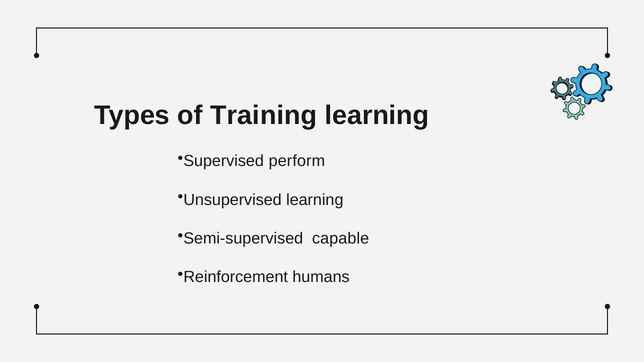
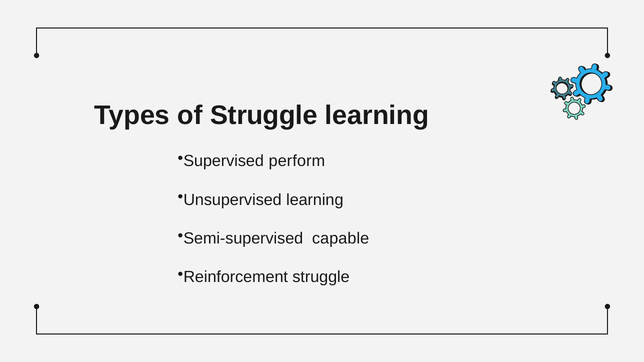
of Training: Training -> Struggle
Reinforcement humans: humans -> struggle
